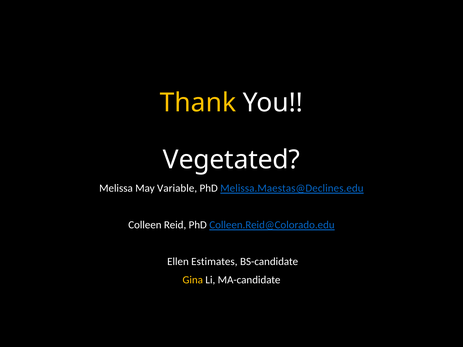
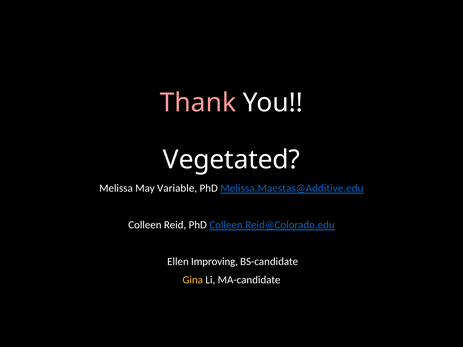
Thank colour: yellow -> pink
Melissa.Maestas@Declines.edu: Melissa.Maestas@Declines.edu -> Melissa.Maestas@Additive.edu
Estimates: Estimates -> Improving
